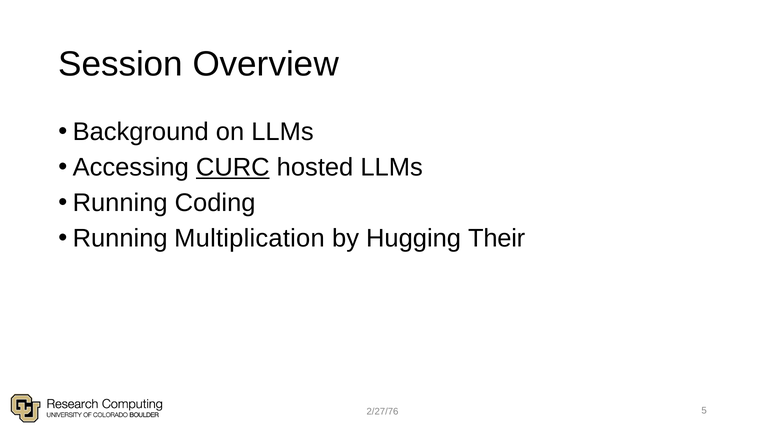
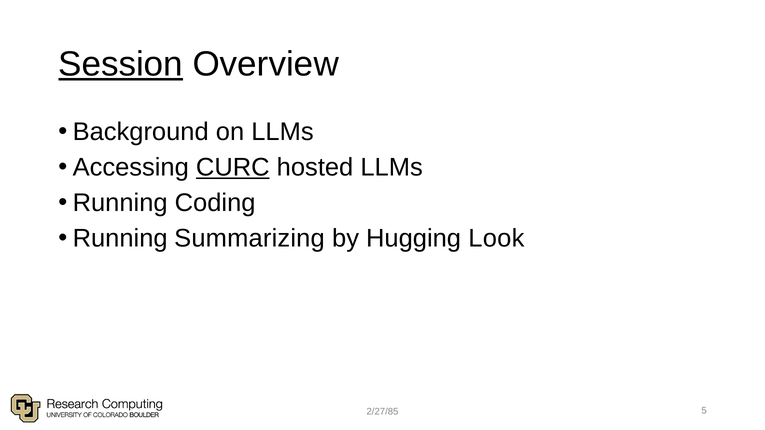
Session underline: none -> present
Multiplication: Multiplication -> Summarizing
Their: Their -> Look
2/27/76: 2/27/76 -> 2/27/85
